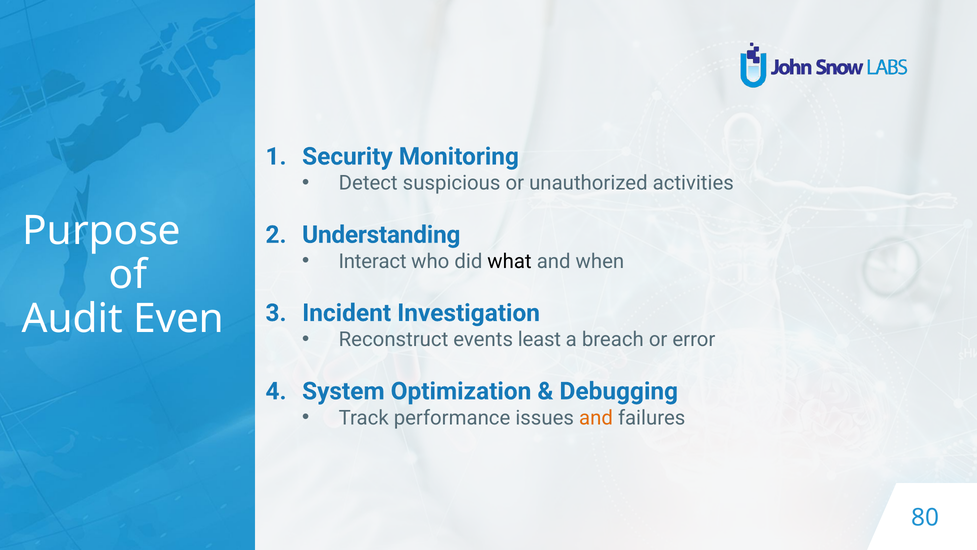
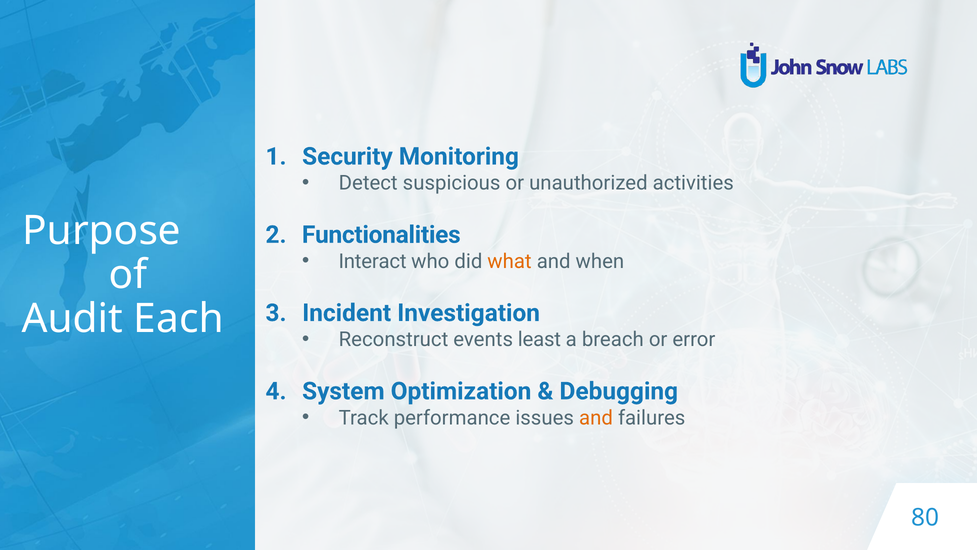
Understanding: Understanding -> Functionalities
what colour: black -> orange
Even: Even -> Each
